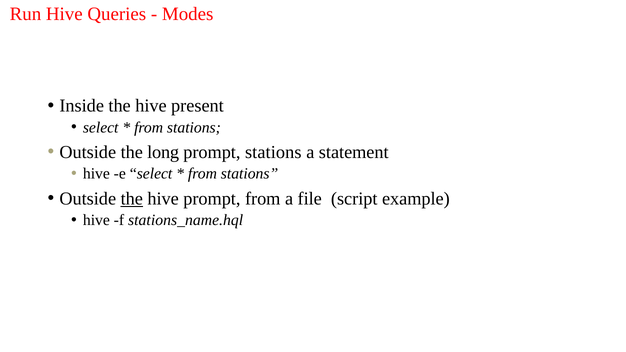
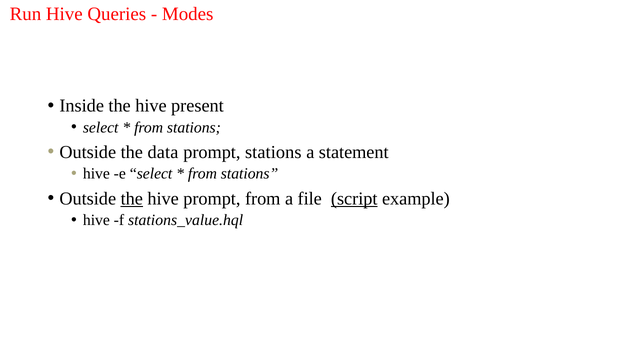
long: long -> data
script underline: none -> present
stations_name.hql: stations_name.hql -> stations_value.hql
